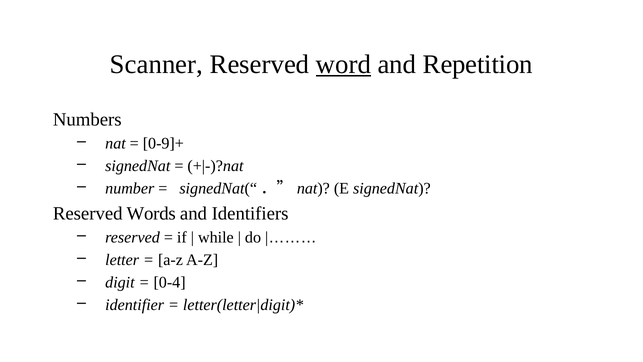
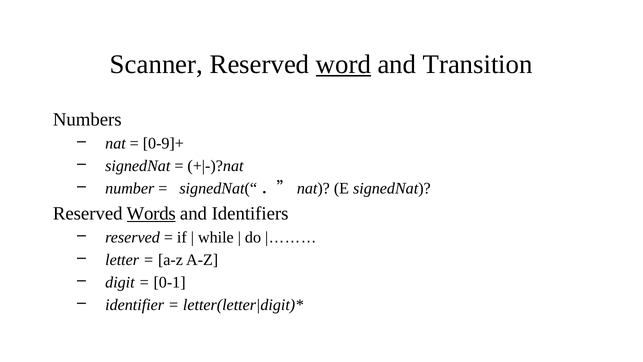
Repetition: Repetition -> Transition
Words underline: none -> present
0-4: 0-4 -> 0-1
